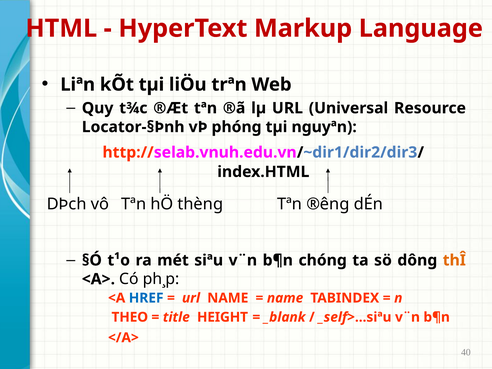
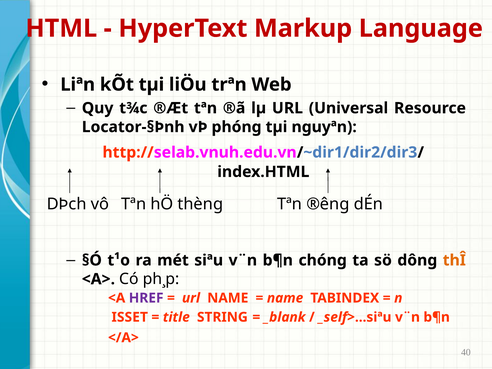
HREF colour: blue -> purple
THEO: THEO -> ISSET
HEIGHT: HEIGHT -> STRING
